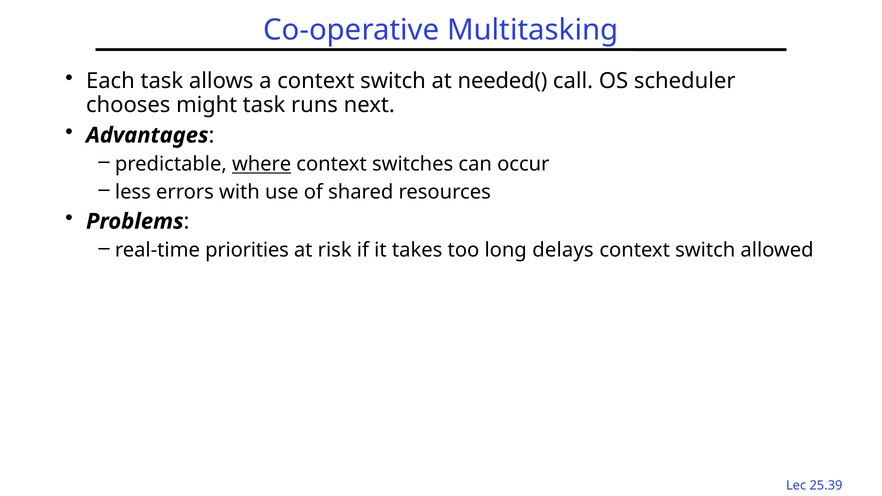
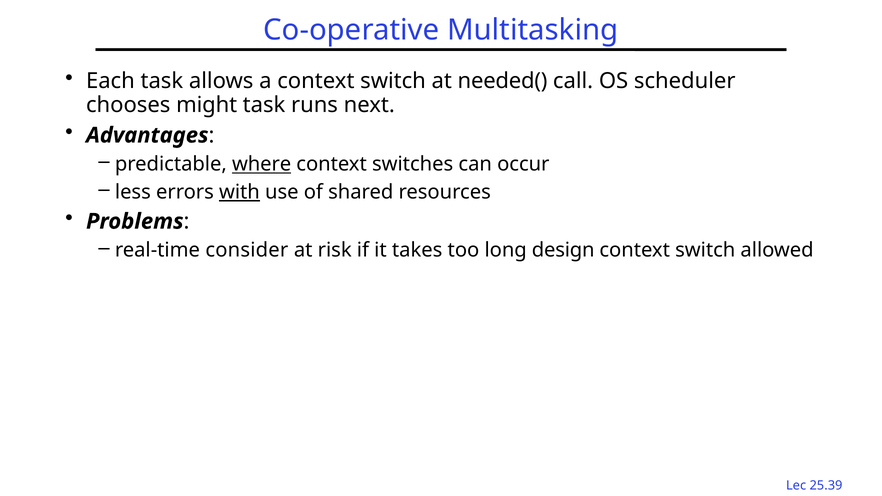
with underline: none -> present
priorities: priorities -> consider
delays: delays -> design
